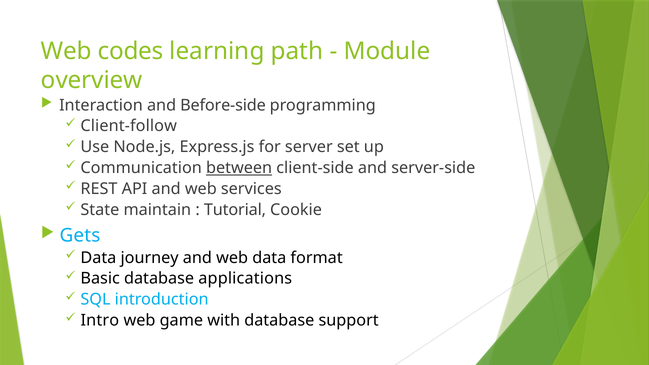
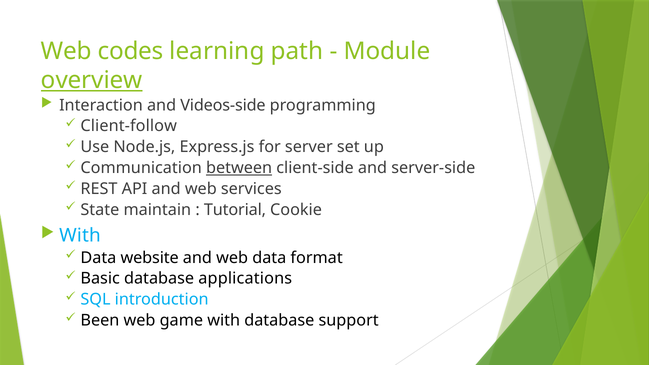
overview underline: none -> present
Before-side: Before-side -> Videos-side
Gets at (80, 235): Gets -> With
journey: journey -> website
Intro: Intro -> Been
